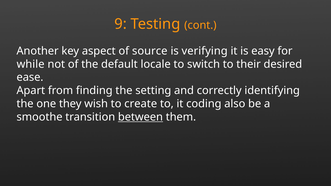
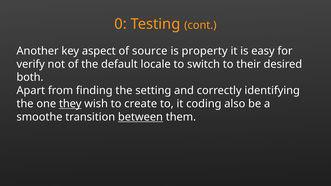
9: 9 -> 0
verifying: verifying -> property
while: while -> verify
ease: ease -> both
they underline: none -> present
